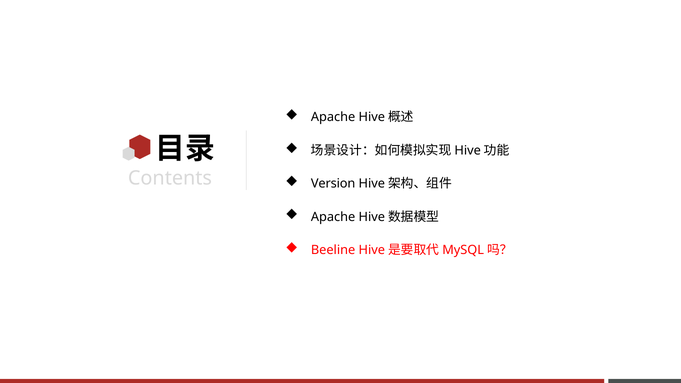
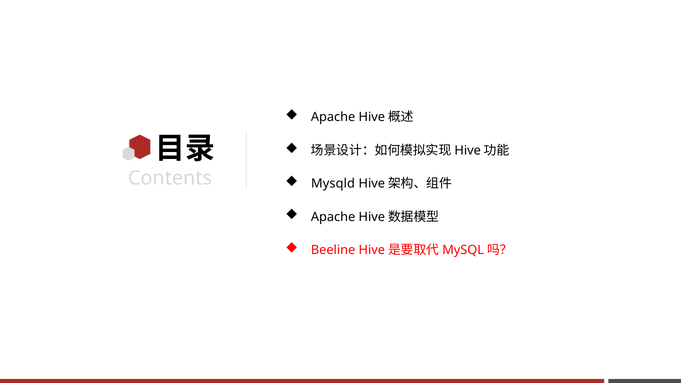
Version: Version -> Mysqld
